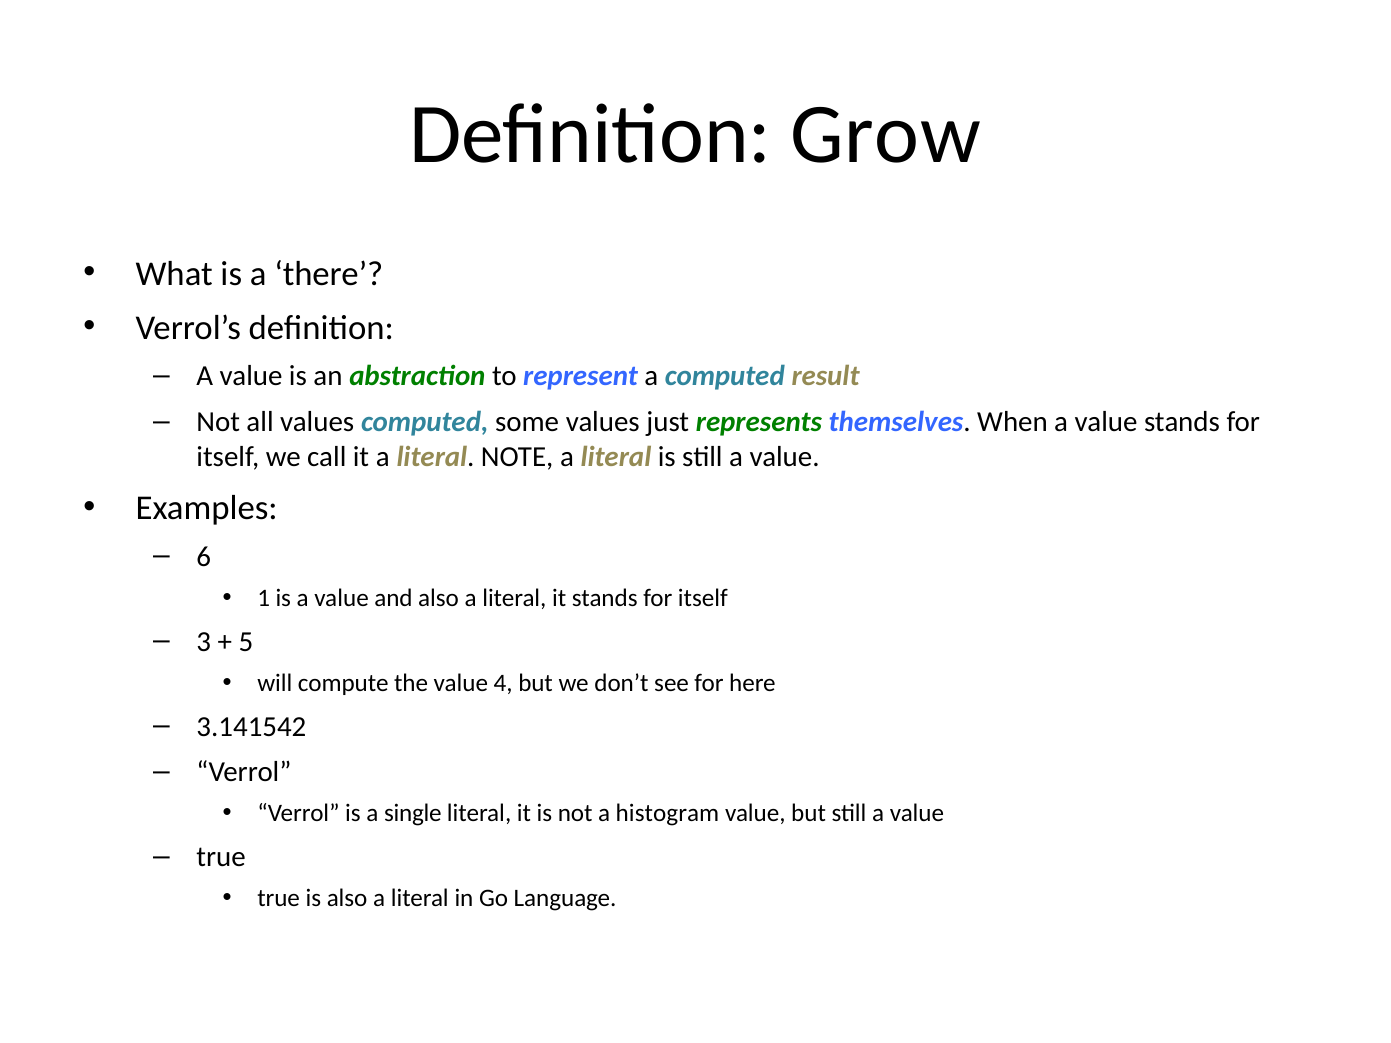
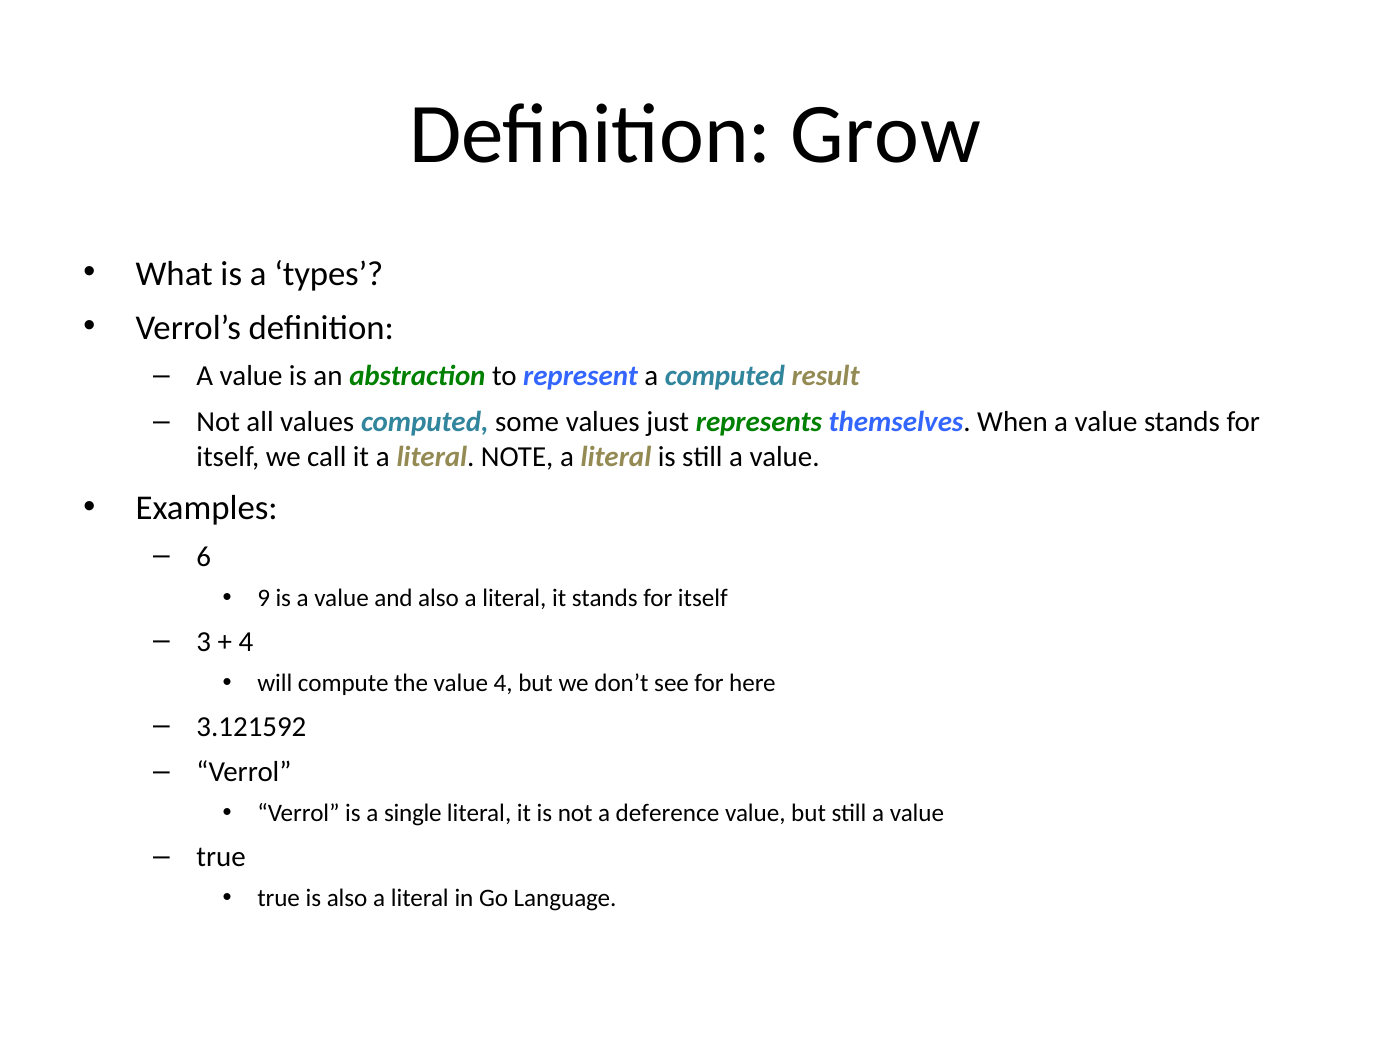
there: there -> types
1: 1 -> 9
5 at (246, 642): 5 -> 4
3.141542: 3.141542 -> 3.121592
histogram: histogram -> deference
